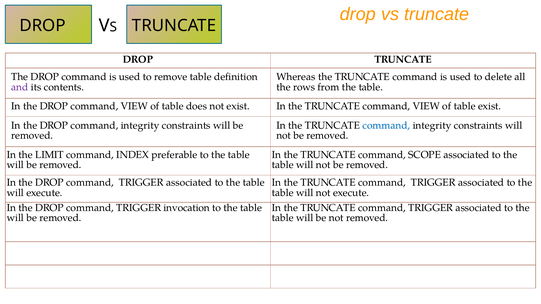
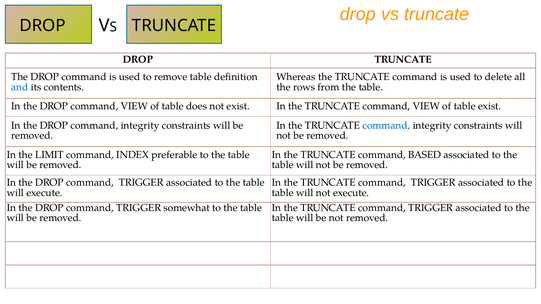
and colour: purple -> blue
SCOPE: SCOPE -> BASED
invocation: invocation -> somewhat
